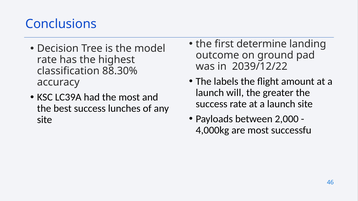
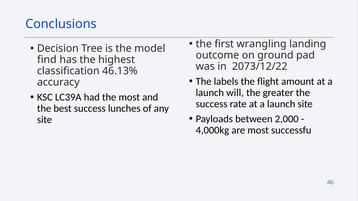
determine: determine -> wrangling
rate at (47, 60): rate -> find
2039/12/22: 2039/12/22 -> 2073/12/22
88.30%: 88.30% -> 46.13%
